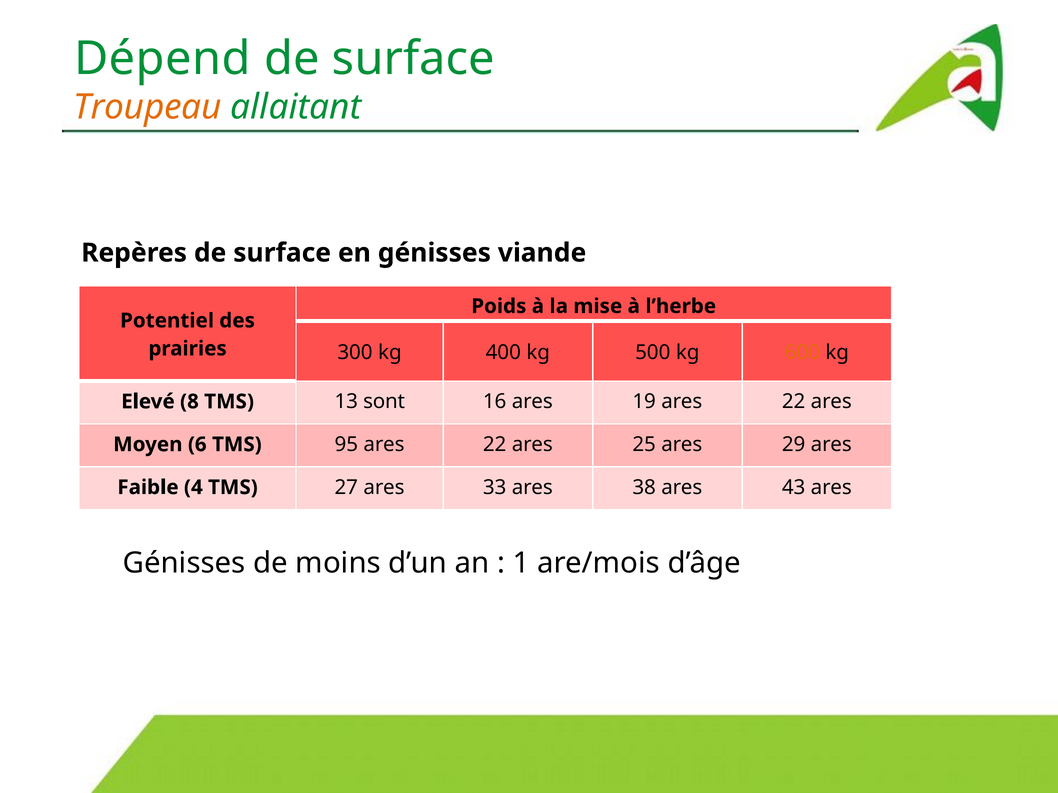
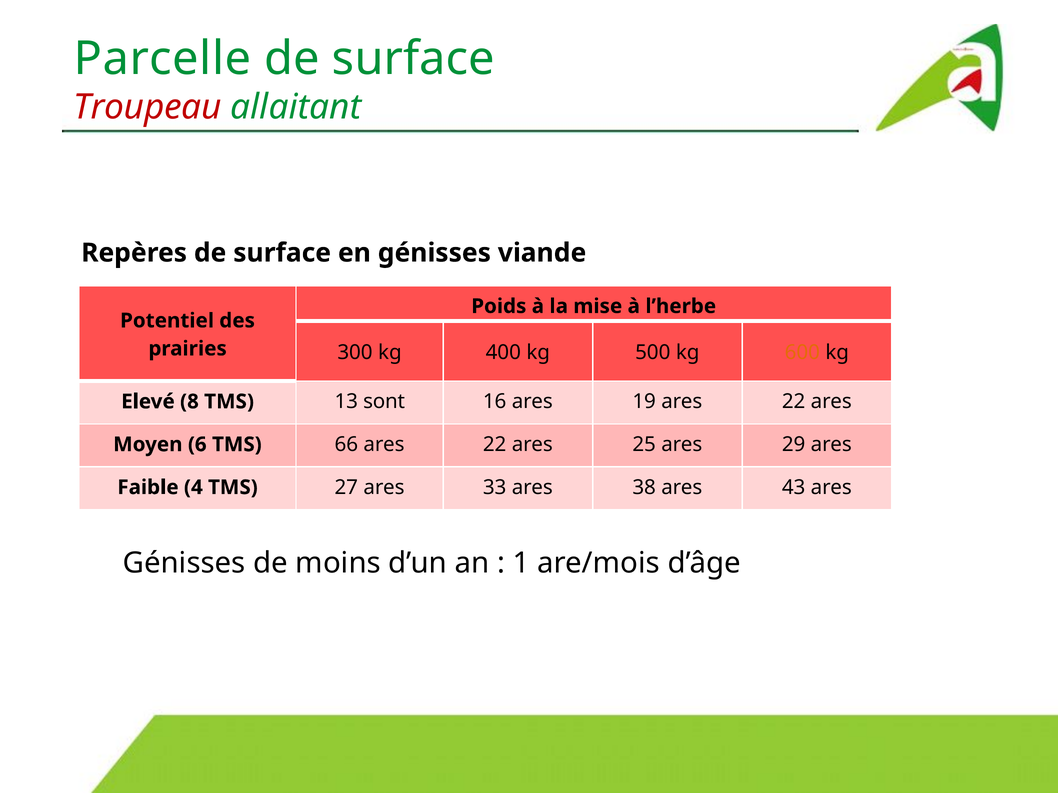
Dépend: Dépend -> Parcelle
Troupeau colour: orange -> red
95: 95 -> 66
